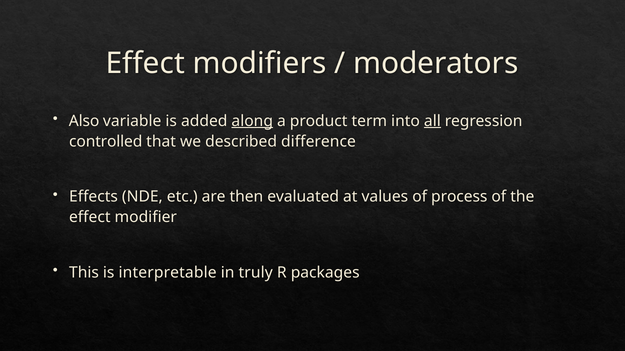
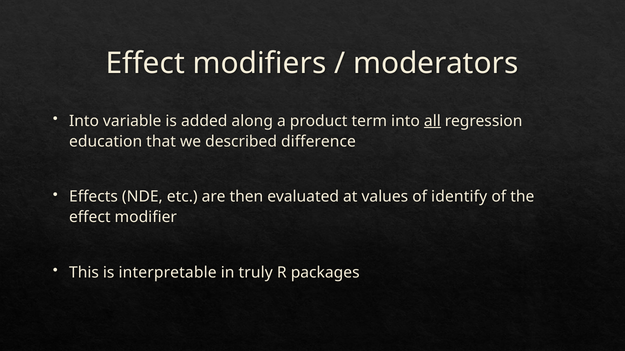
Also at (84, 121): Also -> Into
along underline: present -> none
controlled: controlled -> education
process: process -> identify
